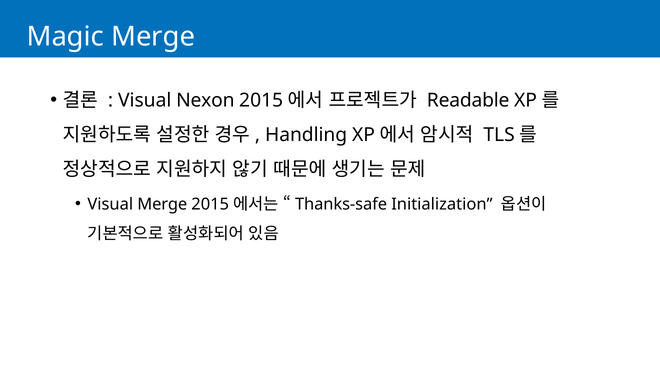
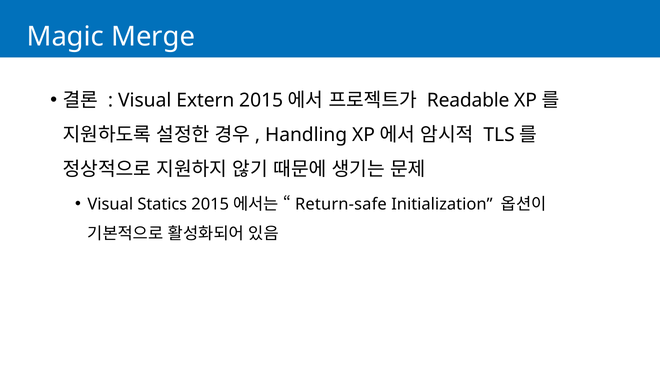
Nexon: Nexon -> Extern
Visual Merge: Merge -> Statics
Thanks-safe: Thanks-safe -> Return-safe
